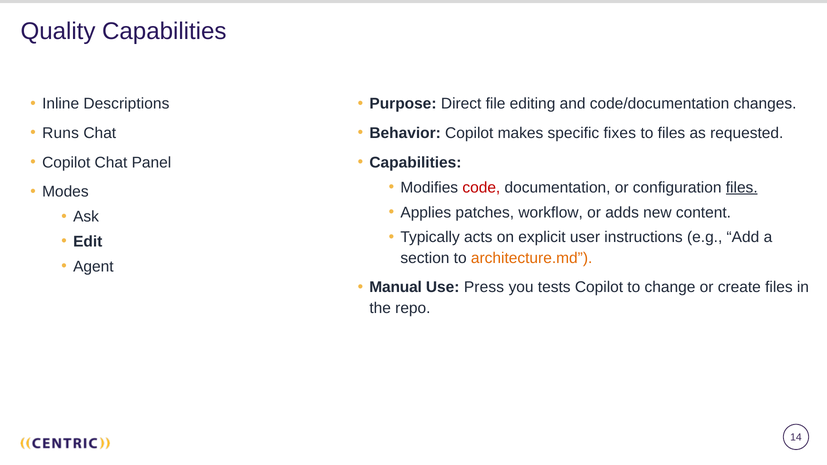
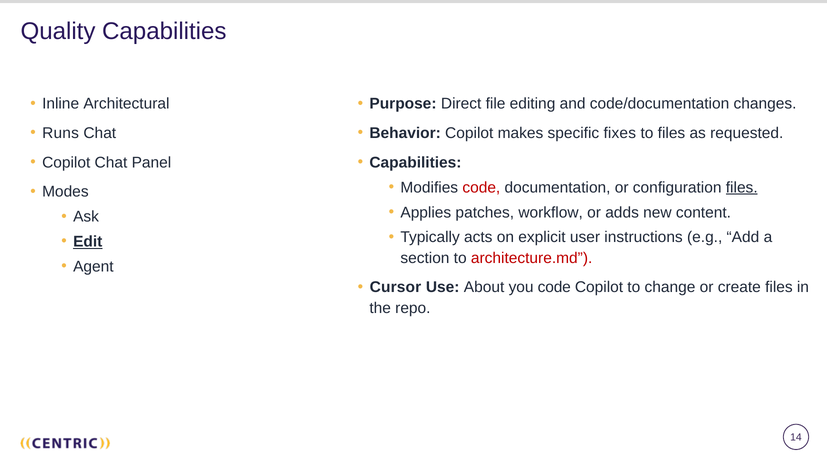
Descriptions: Descriptions -> Architectural
Edit underline: none -> present
architecture.md colour: orange -> red
Manual: Manual -> Cursor
Press: Press -> About
you tests: tests -> code
